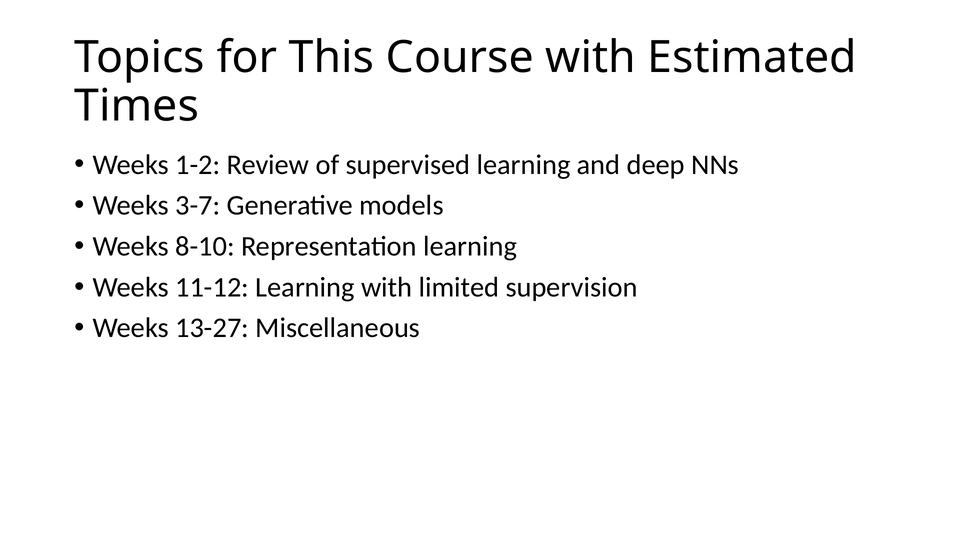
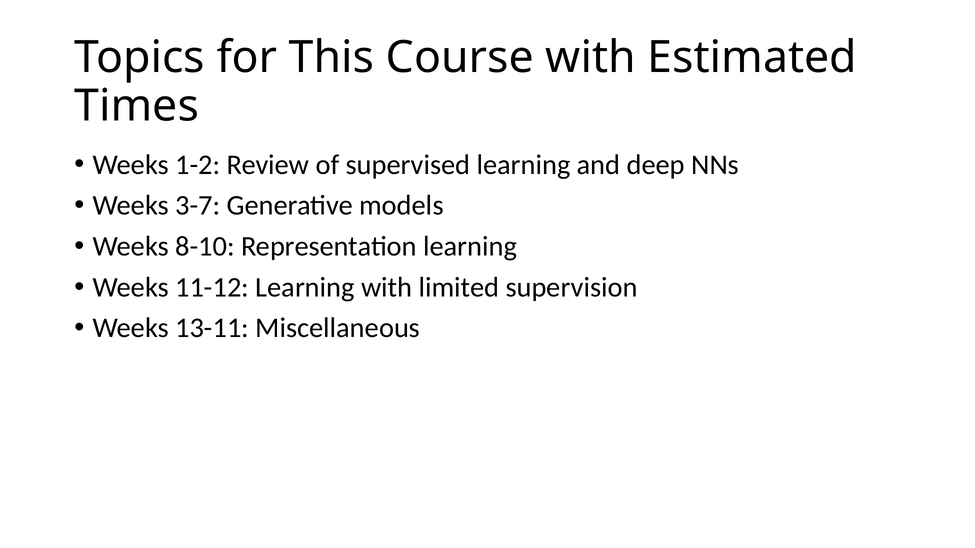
13-27: 13-27 -> 13-11
